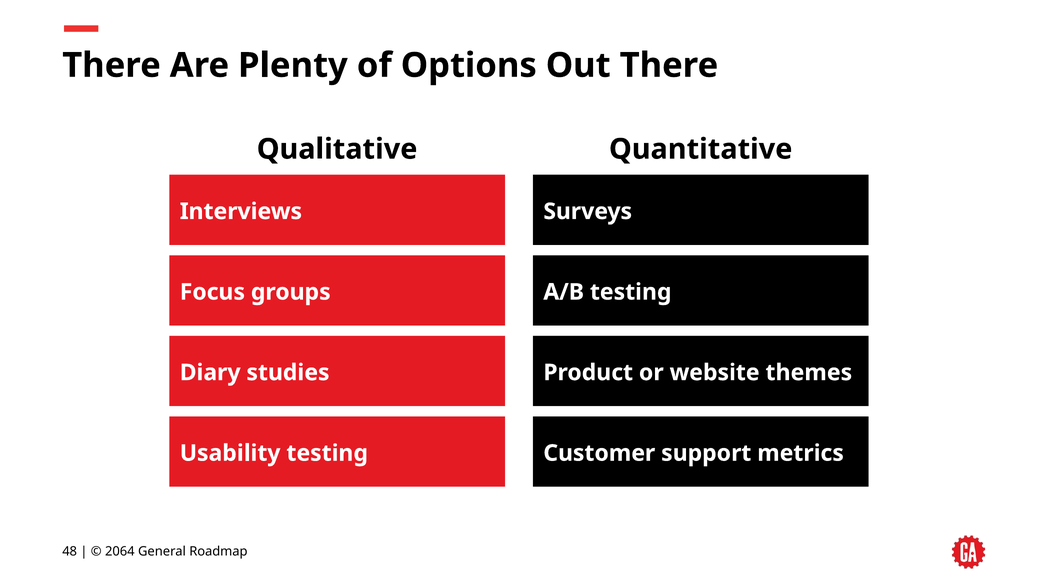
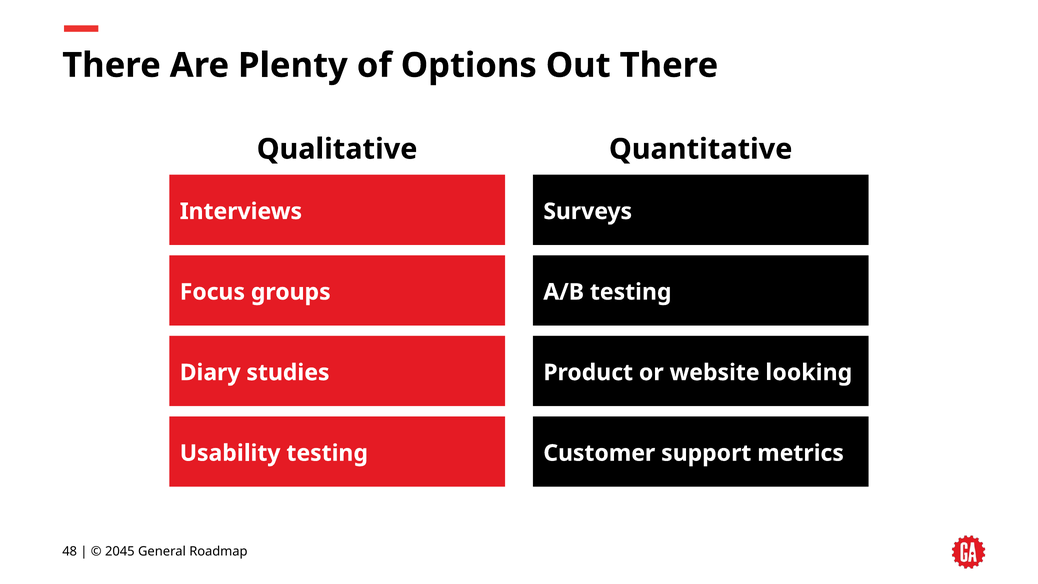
themes: themes -> looking
2064: 2064 -> 2045
